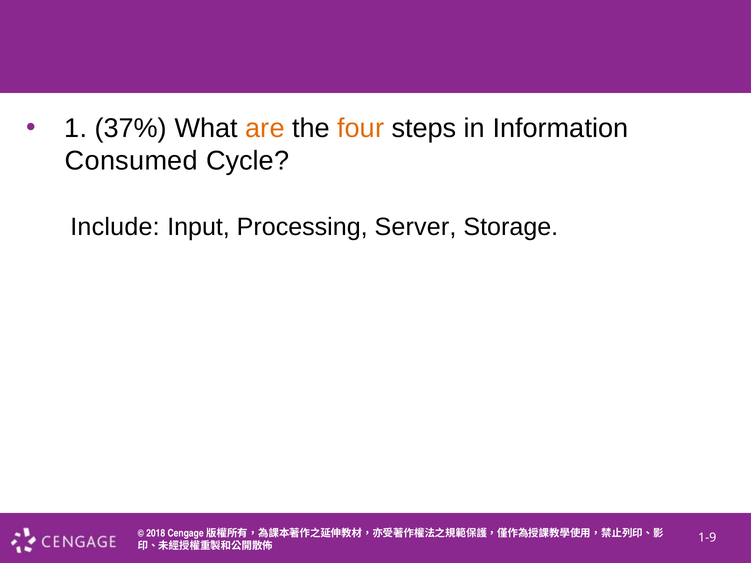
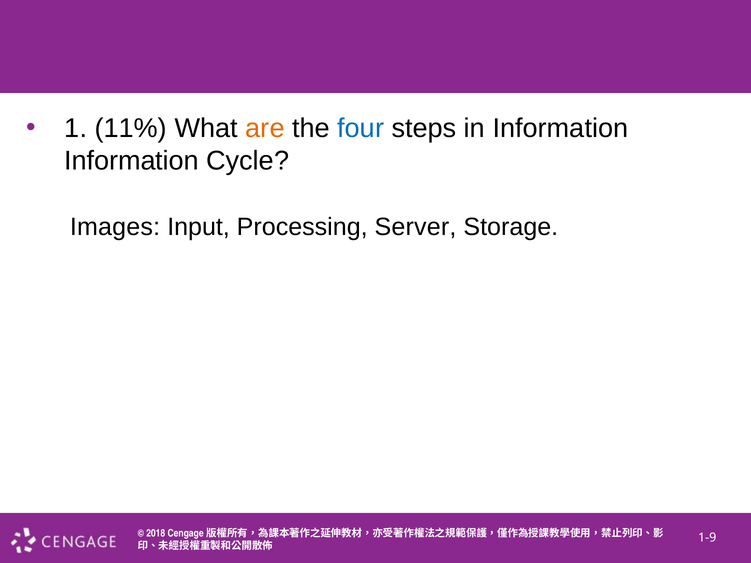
37%: 37% -> 11%
four colour: orange -> blue
Consumed at (131, 161): Consumed -> Information
Include: Include -> Images
